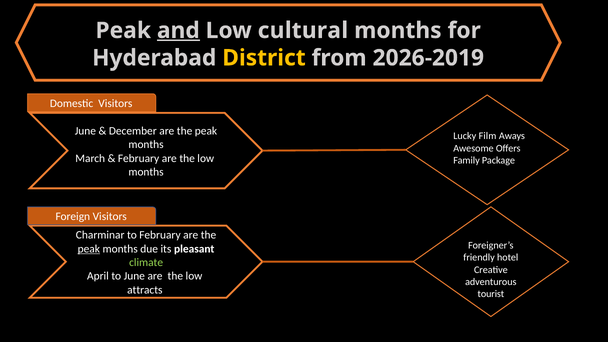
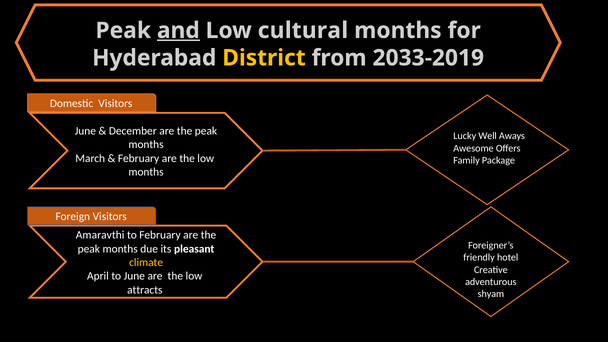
2026-2019: 2026-2019 -> 2033-2019
Film: Film -> Well
Charminar: Charminar -> Amaravthi
peak at (89, 249) underline: present -> none
climate colour: light green -> yellow
tourist: tourist -> shyam
